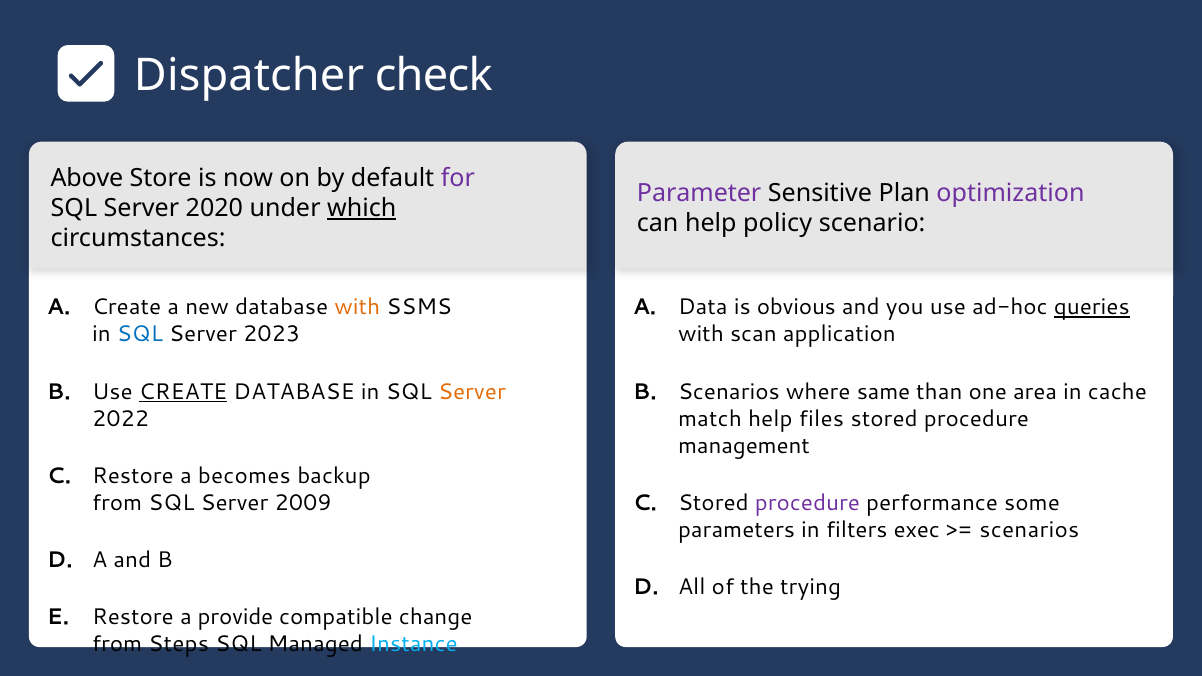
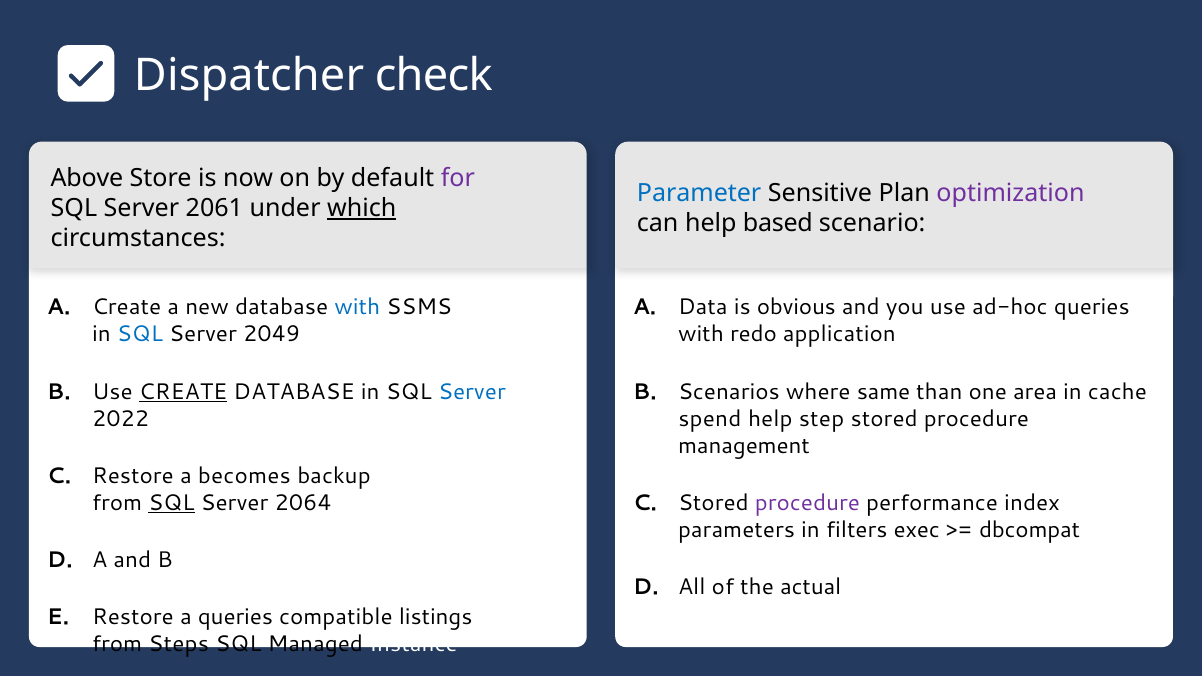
Parameter colour: purple -> blue
2020: 2020 -> 2061
policy: policy -> based
with at (357, 307) colour: orange -> blue
queries at (1092, 308) underline: present -> none
2023: 2023 -> 2049
scan: scan -> redo
Server at (472, 392) colour: orange -> blue
match: match -> spend
files: files -> step
SQL at (171, 503) underline: none -> present
2009: 2009 -> 2064
some: some -> index
scenarios: scenarios -> dbcompat
trying: trying -> actual
a provide: provide -> queries
change: change -> listings
Instance colour: light blue -> white
